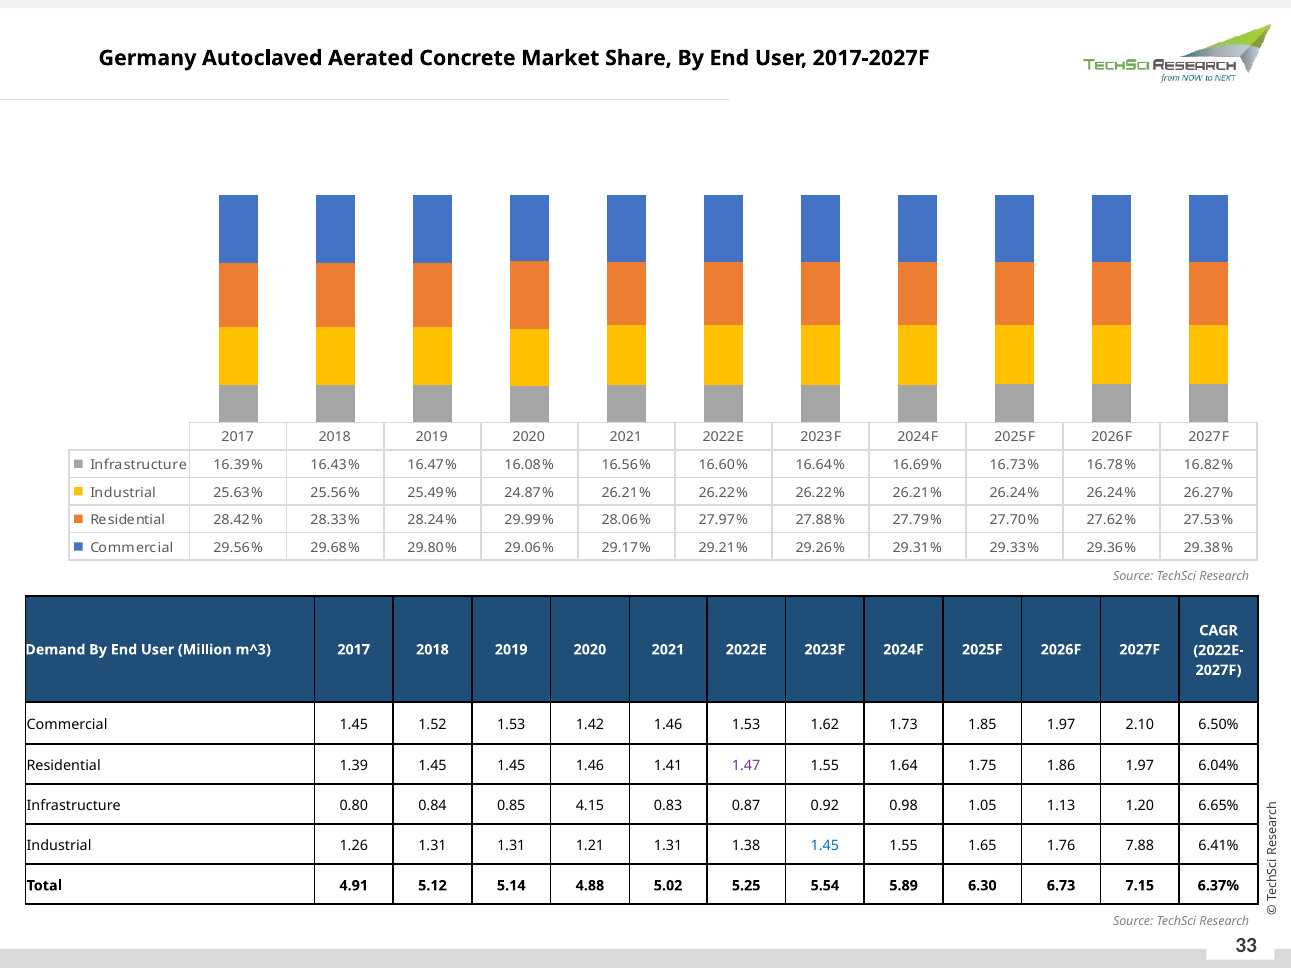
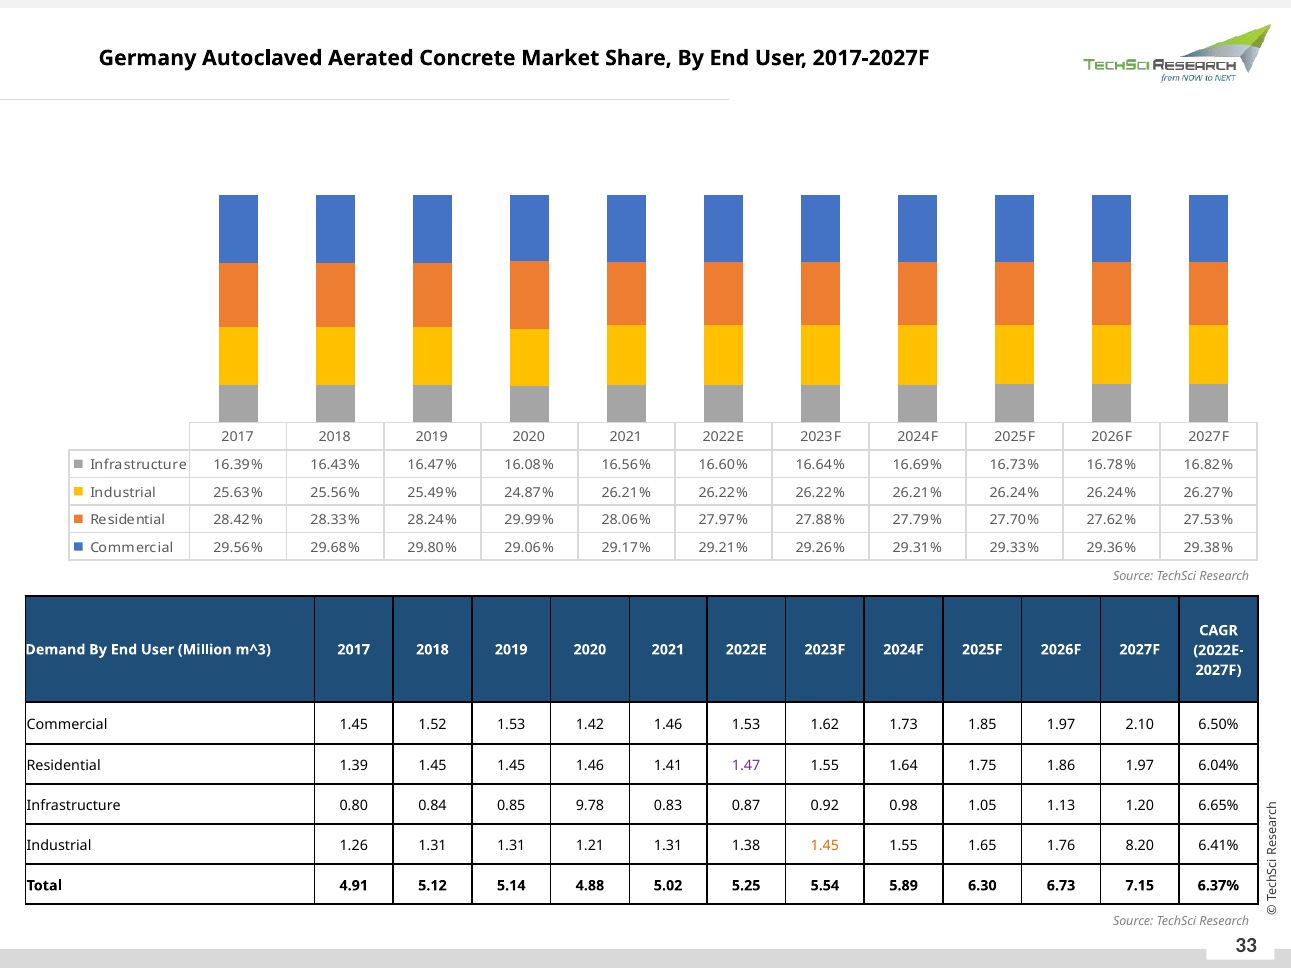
4.15: 4.15 -> 9.78
1.45 at (825, 846) colour: blue -> orange
7.88: 7.88 -> 8.20
